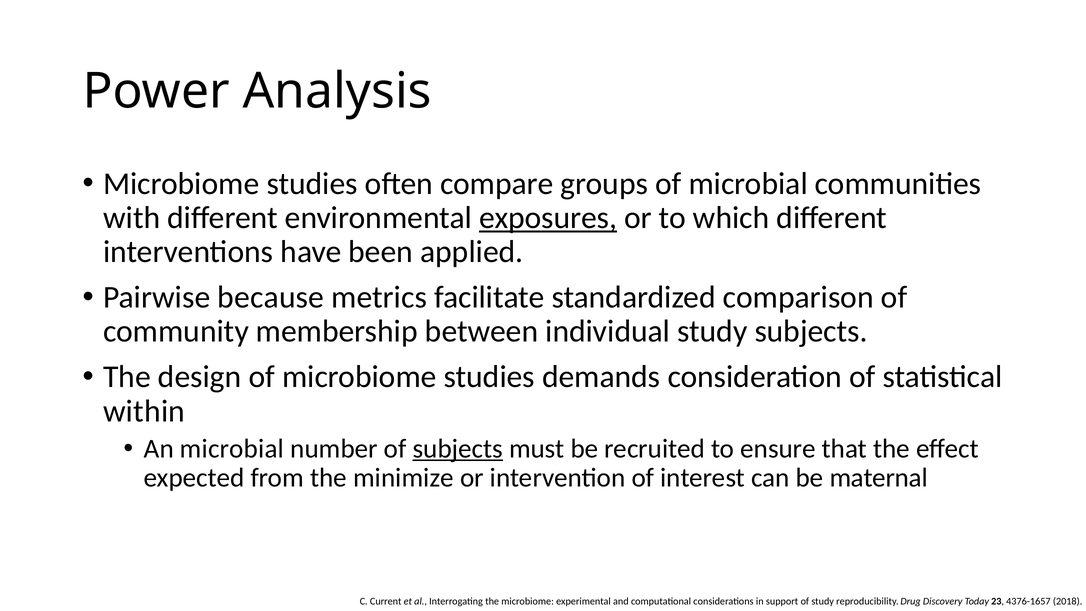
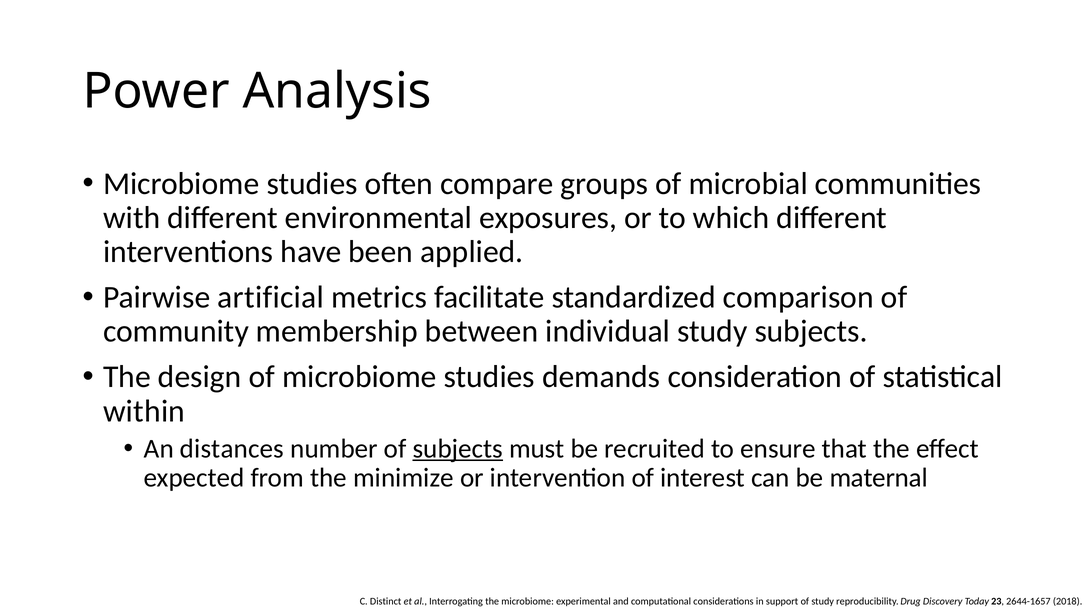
exposures underline: present -> none
because: because -> artificial
An microbial: microbial -> distances
Current: Current -> Distinct
4376-1657: 4376-1657 -> 2644-1657
